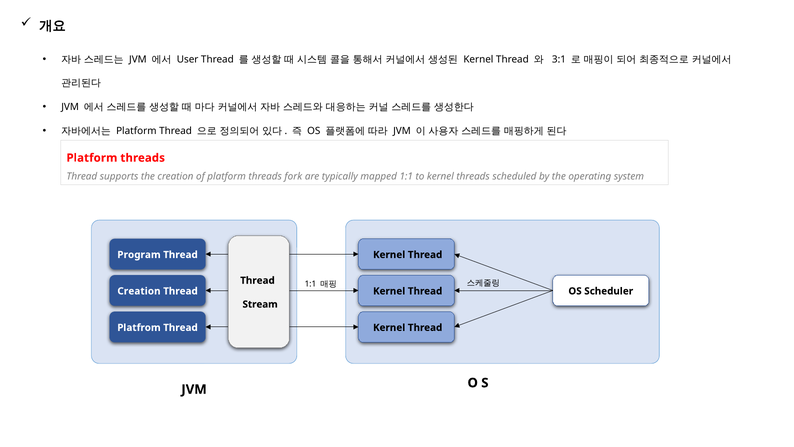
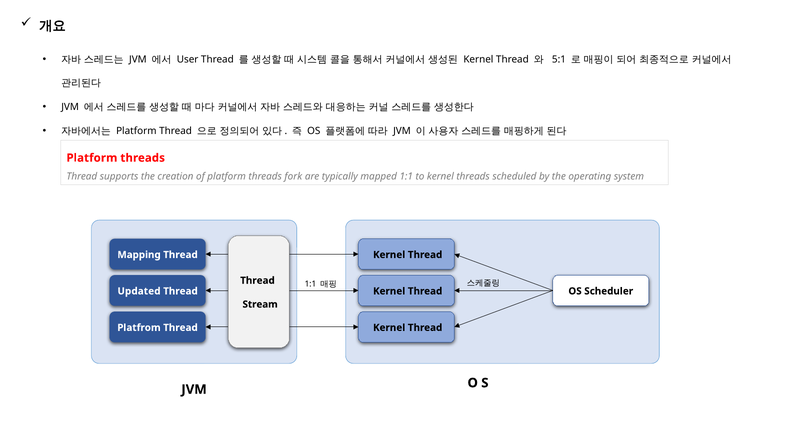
3:1: 3:1 -> 5:1
Program: Program -> Mapping
Creation at (139, 291): Creation -> Updated
